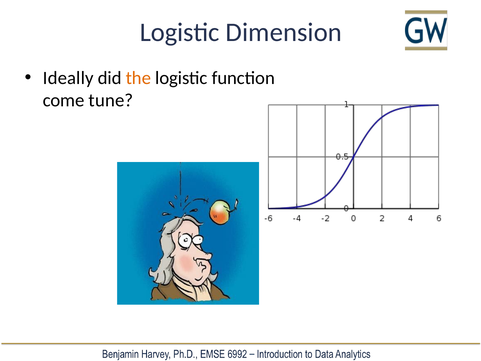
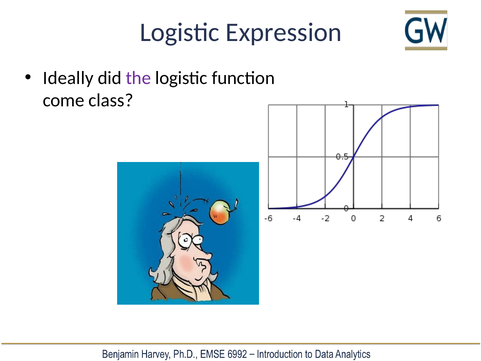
Dimension: Dimension -> Expression
the colour: orange -> purple
tune: tune -> class
